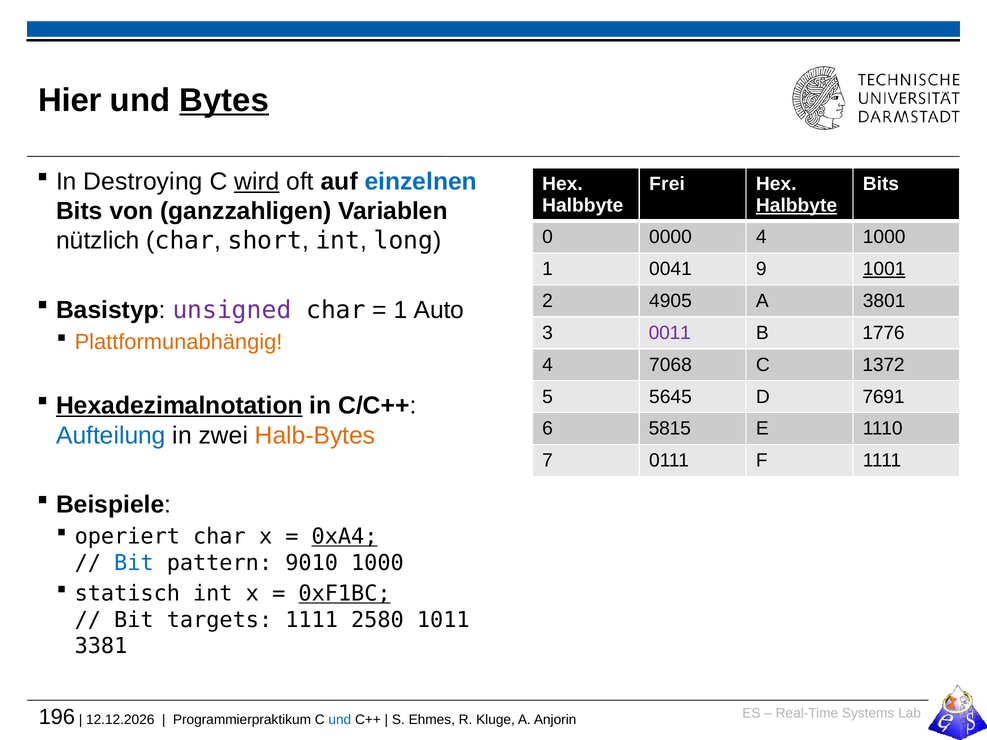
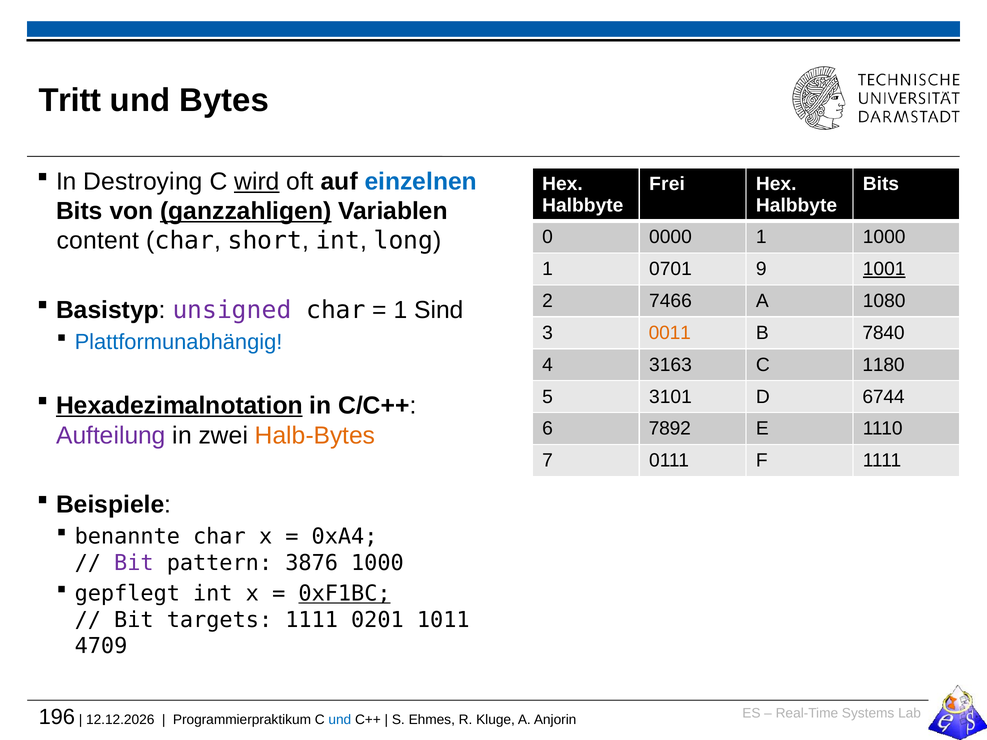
Hier: Hier -> Tritt
Bytes underline: present -> none
Halbbyte at (797, 206) underline: present -> none
ganzzahligen underline: none -> present
0000 4: 4 -> 1
nützlich: nützlich -> content
0041: 0041 -> 0701
4905: 4905 -> 7466
3801: 3801 -> 1080
Auto: Auto -> Sind
0011 colour: purple -> orange
1776: 1776 -> 7840
Plattformunabhängig colour: orange -> blue
7068: 7068 -> 3163
1372: 1372 -> 1180
5645: 5645 -> 3101
7691: 7691 -> 6744
5815: 5815 -> 7892
Aufteilung colour: blue -> purple
operiert: operiert -> benannte
0xA4 underline: present -> none
Bit at (134, 563) colour: blue -> purple
9010: 9010 -> 3876
statisch: statisch -> gepflegt
2580: 2580 -> 0201
3381: 3381 -> 4709
